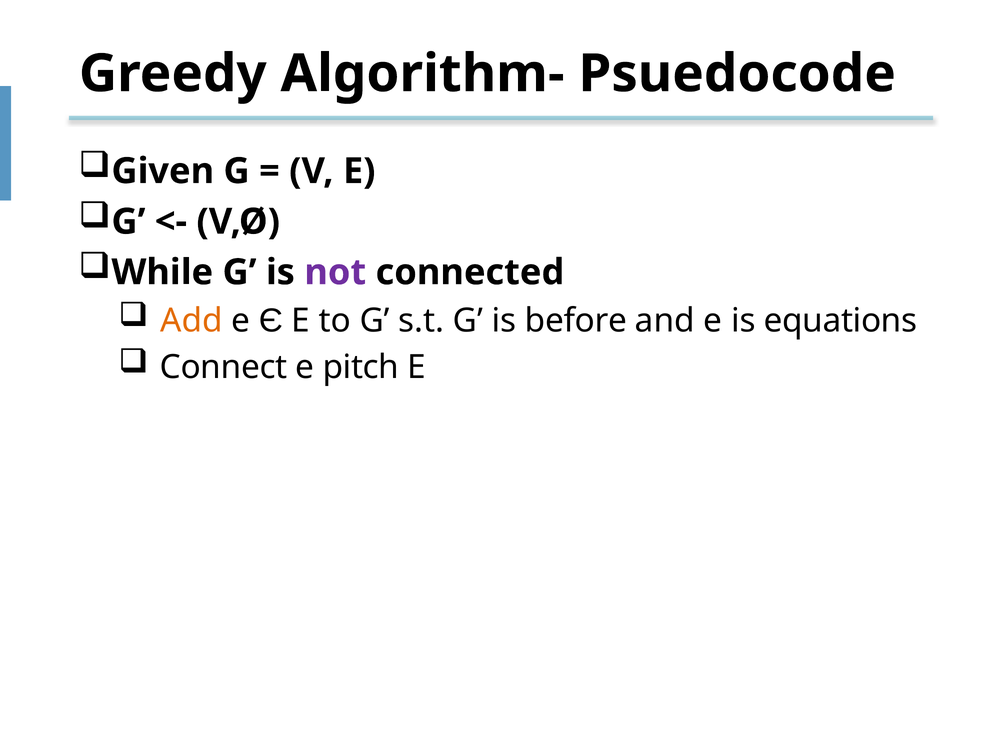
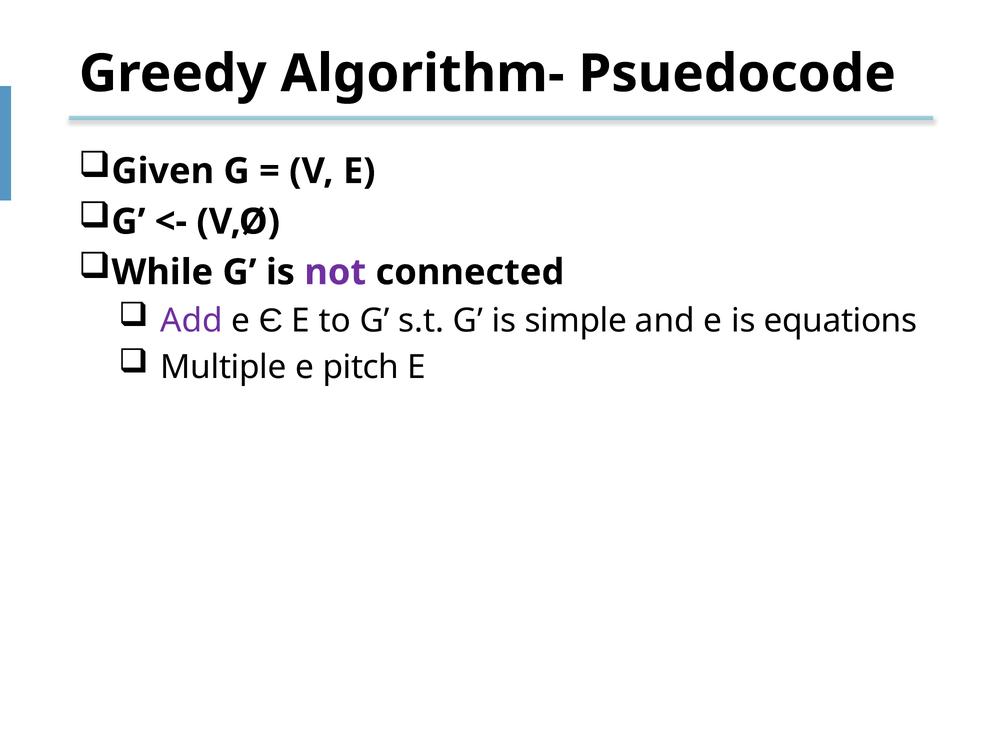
Add colour: orange -> purple
before: before -> simple
Connect: Connect -> Multiple
